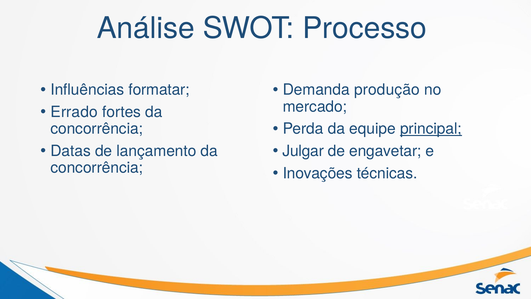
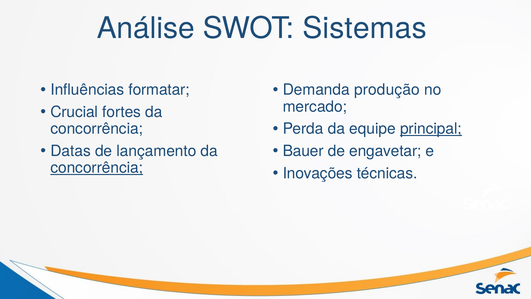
Processo: Processo -> Sistemas
Errado: Errado -> Crucial
Julgar: Julgar -> Bauer
concorrência at (97, 168) underline: none -> present
